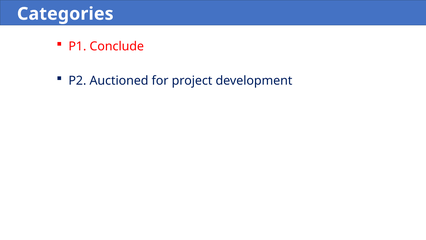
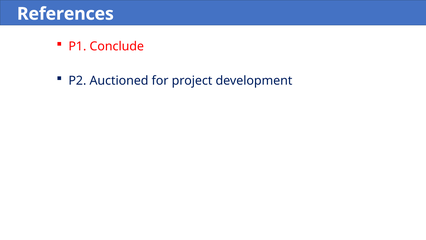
Categories: Categories -> References
